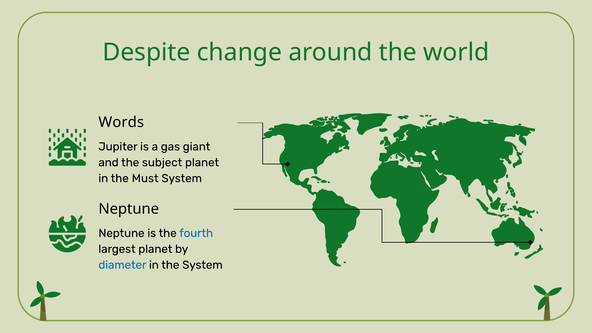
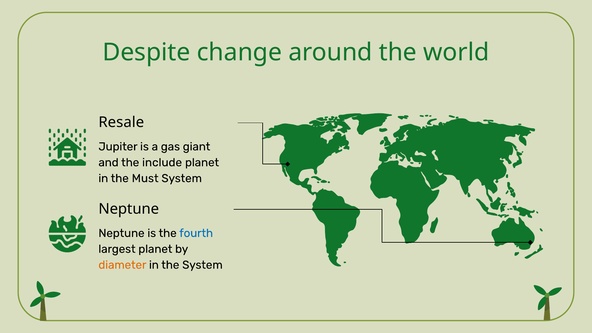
Words: Words -> Resale
subject: subject -> include
diameter colour: blue -> orange
